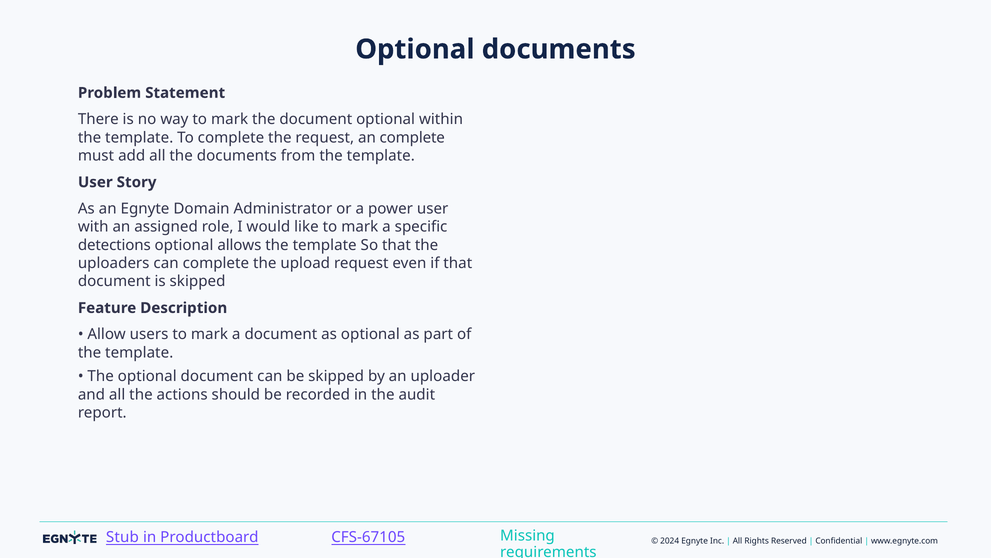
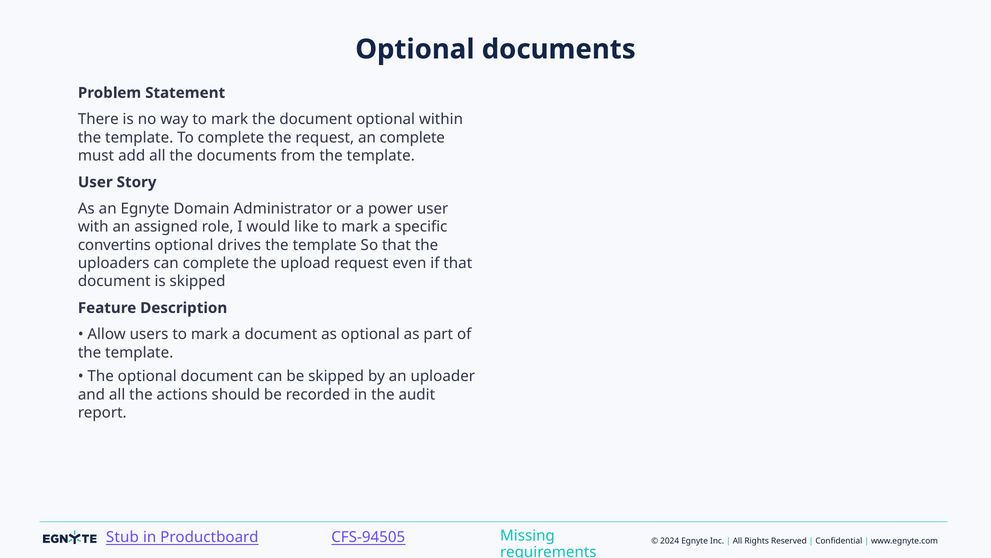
detections: detections -> convertins
allows: allows -> drives
CFS-67105: CFS-67105 -> CFS-94505
